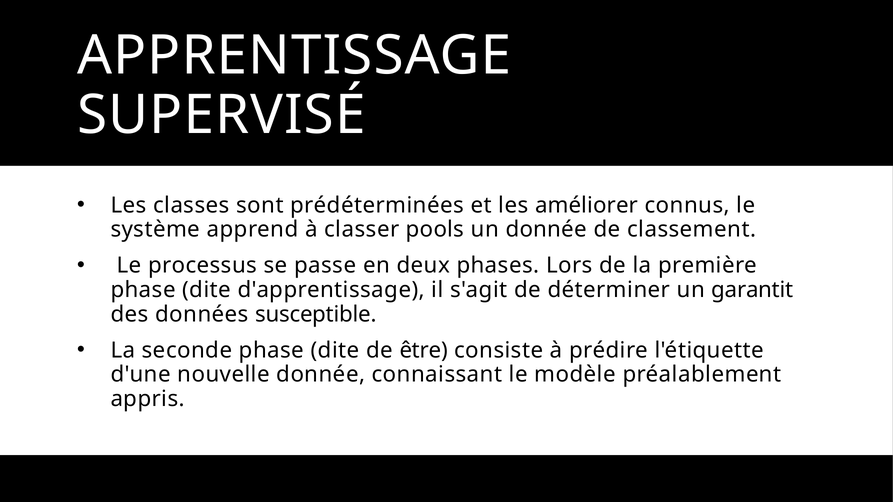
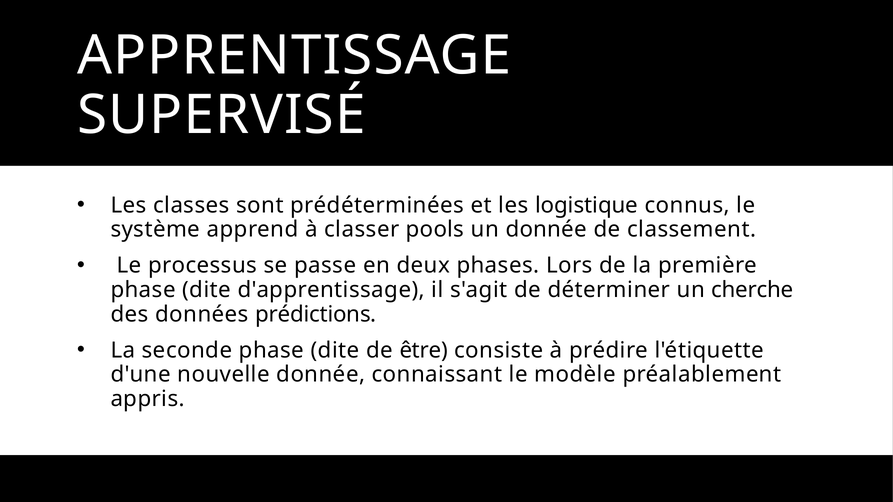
améliorer: améliorer -> logistique
garantit: garantit -> cherche
susceptible: susceptible -> prédictions
